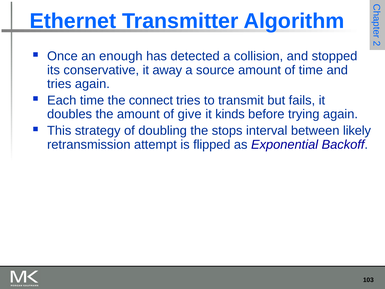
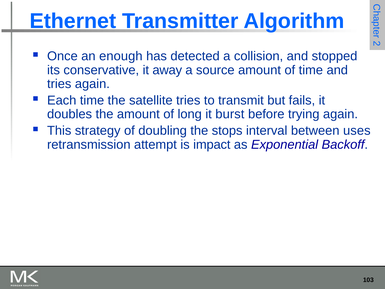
connect: connect -> satellite
give: give -> long
kinds: kinds -> burst
likely: likely -> uses
flipped: flipped -> impact
